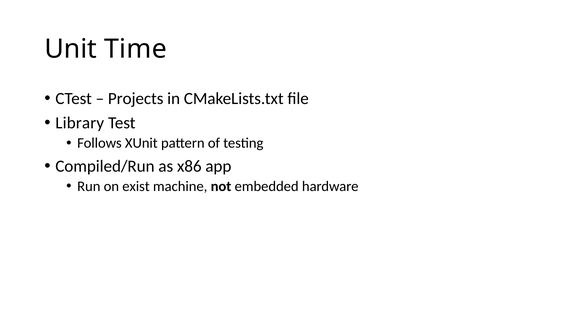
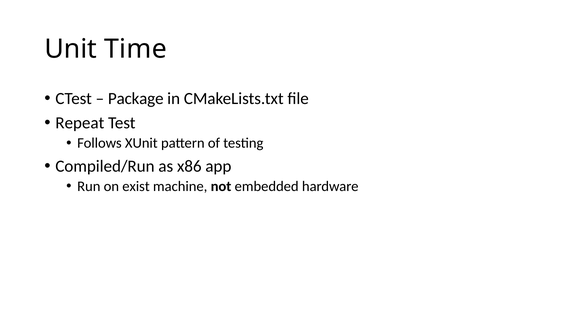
Projects: Projects -> Package
Library: Library -> Repeat
